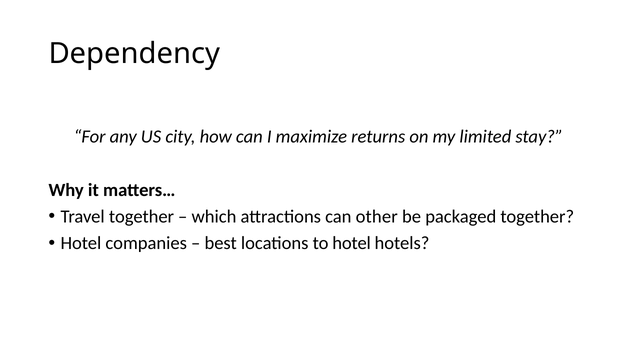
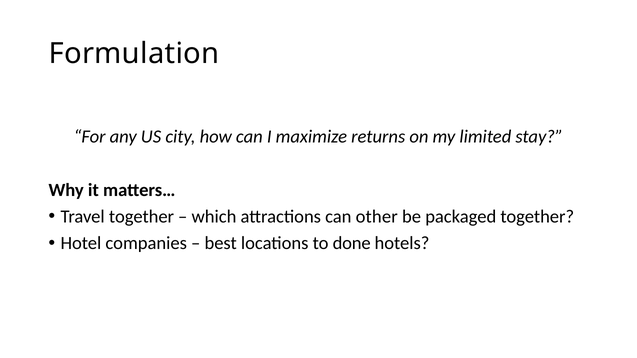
Dependency: Dependency -> Formulation
to hotel: hotel -> done
